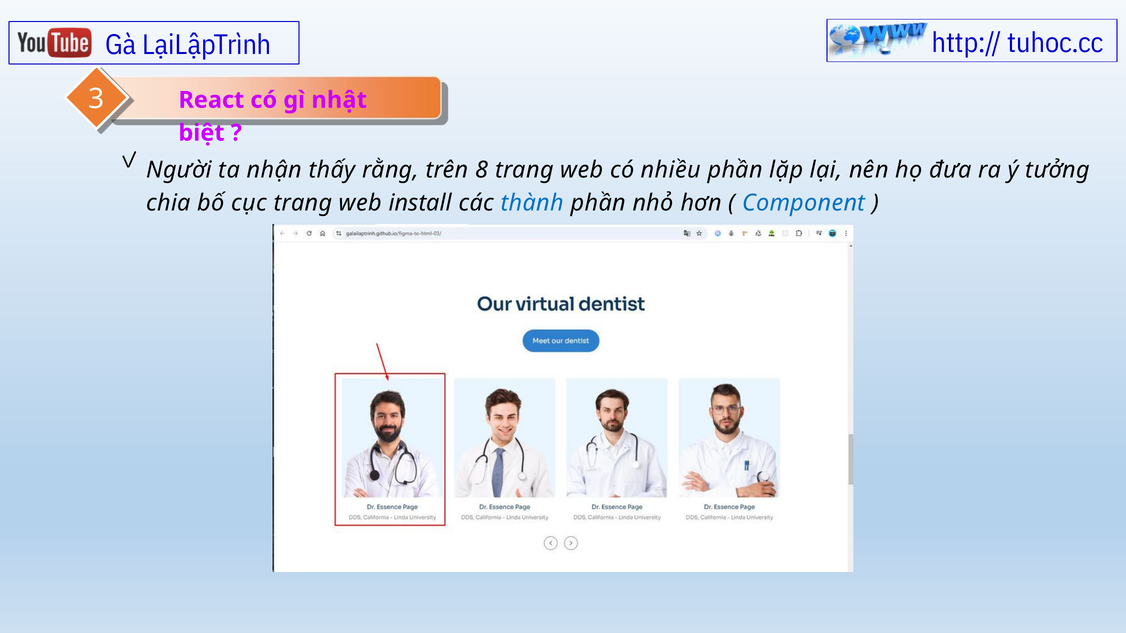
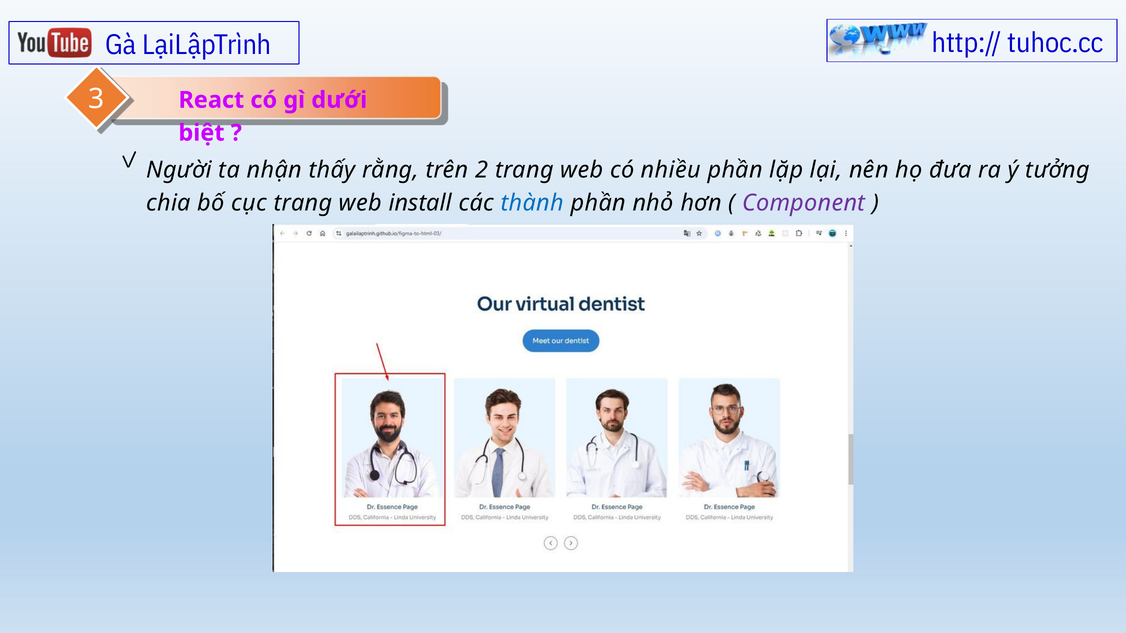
nhật: nhật -> dưới
8: 8 -> 2
Component colour: blue -> purple
